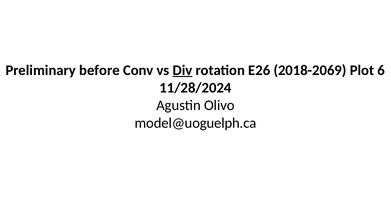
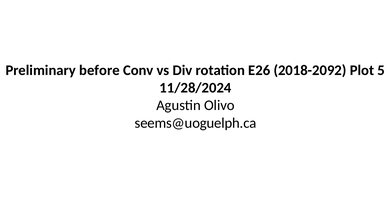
Div underline: present -> none
2018-2069: 2018-2069 -> 2018-2092
6: 6 -> 5
model@uoguelph.ca: model@uoguelph.ca -> seems@uoguelph.ca
